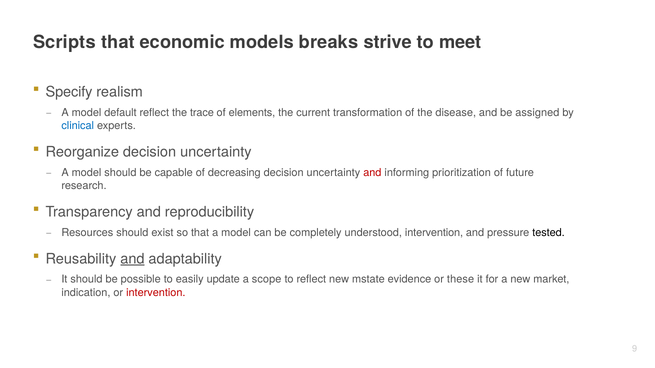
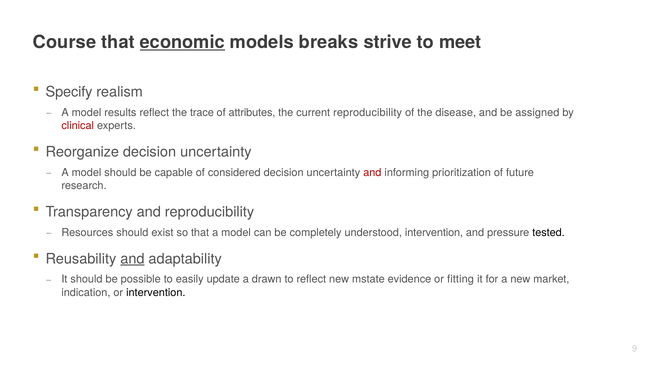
Scripts: Scripts -> Course
economic underline: none -> present
default: default -> results
elements: elements -> attributes
current transformation: transformation -> reproducibility
clinical colour: blue -> red
decreasing: decreasing -> considered
scope: scope -> drawn
these: these -> fitting
intervention at (156, 293) colour: red -> black
